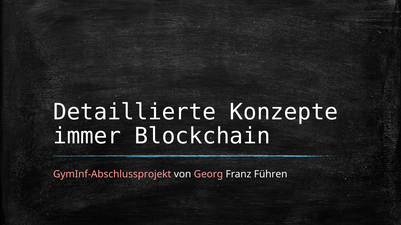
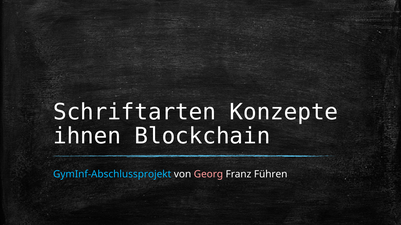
Detaillierte: Detaillierte -> Schriftarten
immer: immer -> ihnen
GymInf-Abschlussprojekt colour: pink -> light blue
